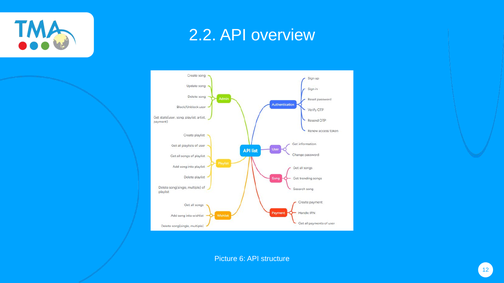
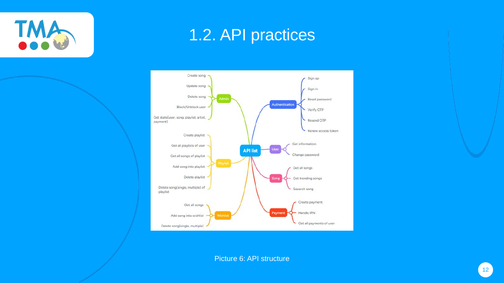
2.2: 2.2 -> 1.2
overview: overview -> practices
